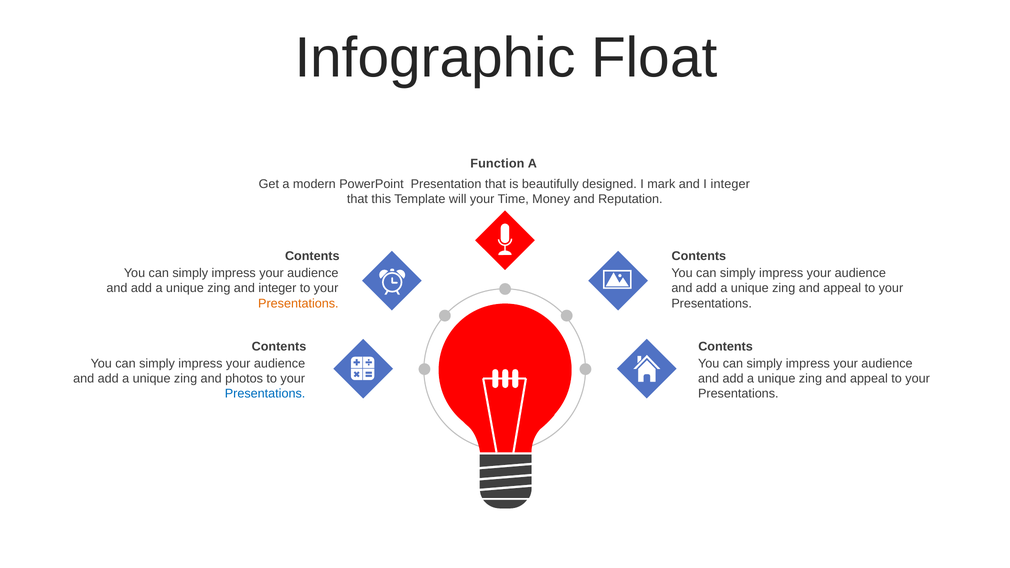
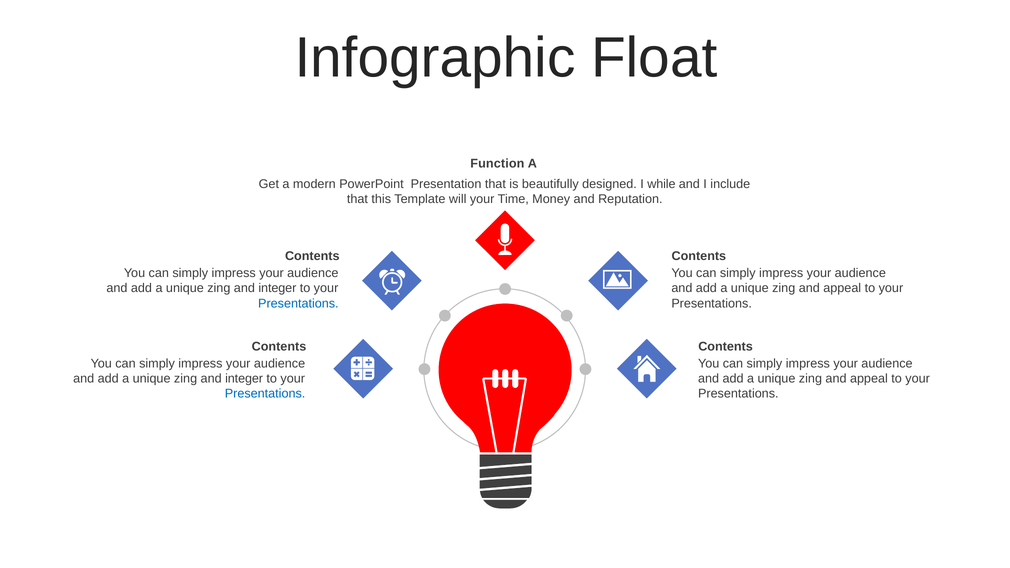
mark: mark -> while
I integer: integer -> include
Presentations at (298, 304) colour: orange -> blue
photos at (244, 379): photos -> integer
